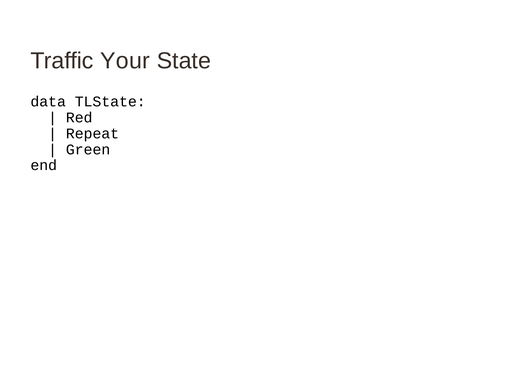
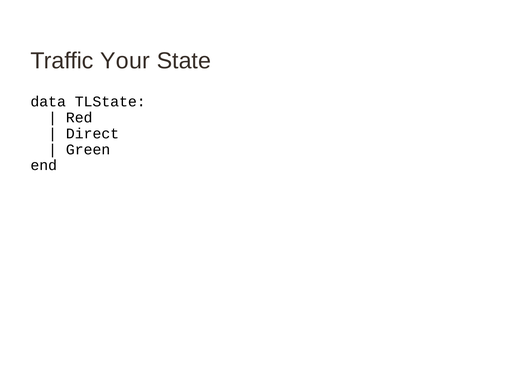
Repeat: Repeat -> Direct
